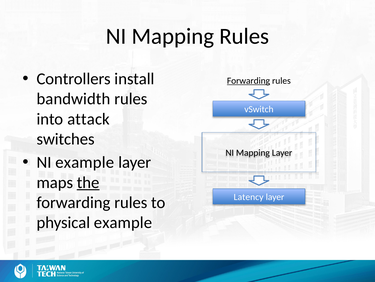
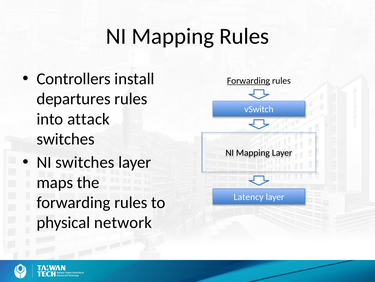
bandwidth: bandwidth -> departures
NI example: example -> switches
the underline: present -> none
physical example: example -> network
